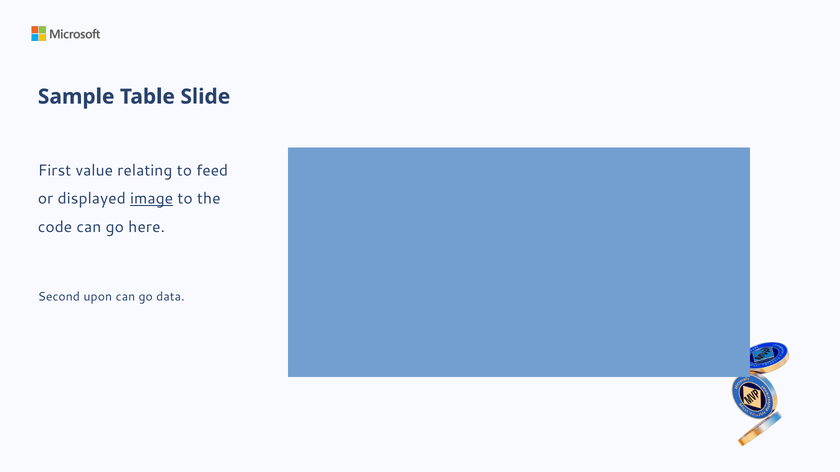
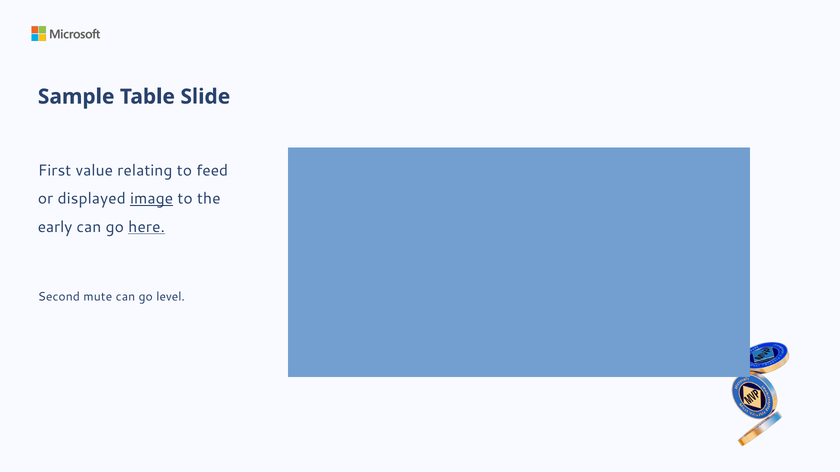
code: code -> early
here underline: none -> present
upon: upon -> mute
data: data -> level
